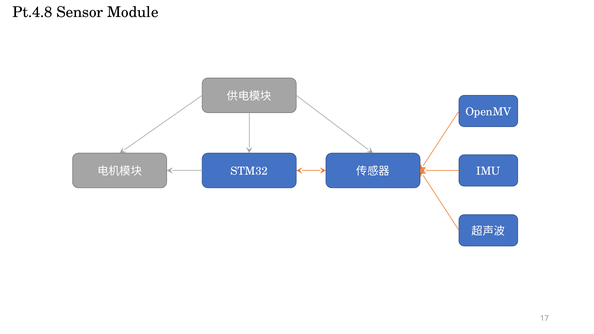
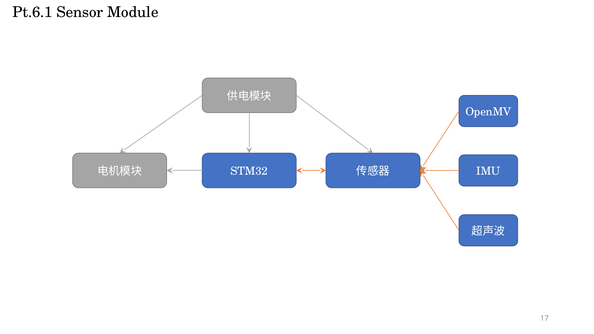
Pt.4.8: Pt.4.8 -> Pt.6.1
